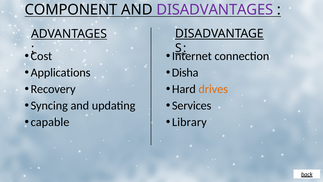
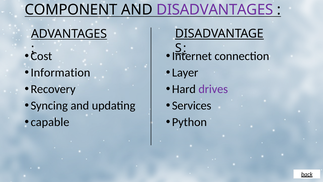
Applications: Applications -> Information
Disha: Disha -> Layer
drives colour: orange -> purple
Library: Library -> Python
